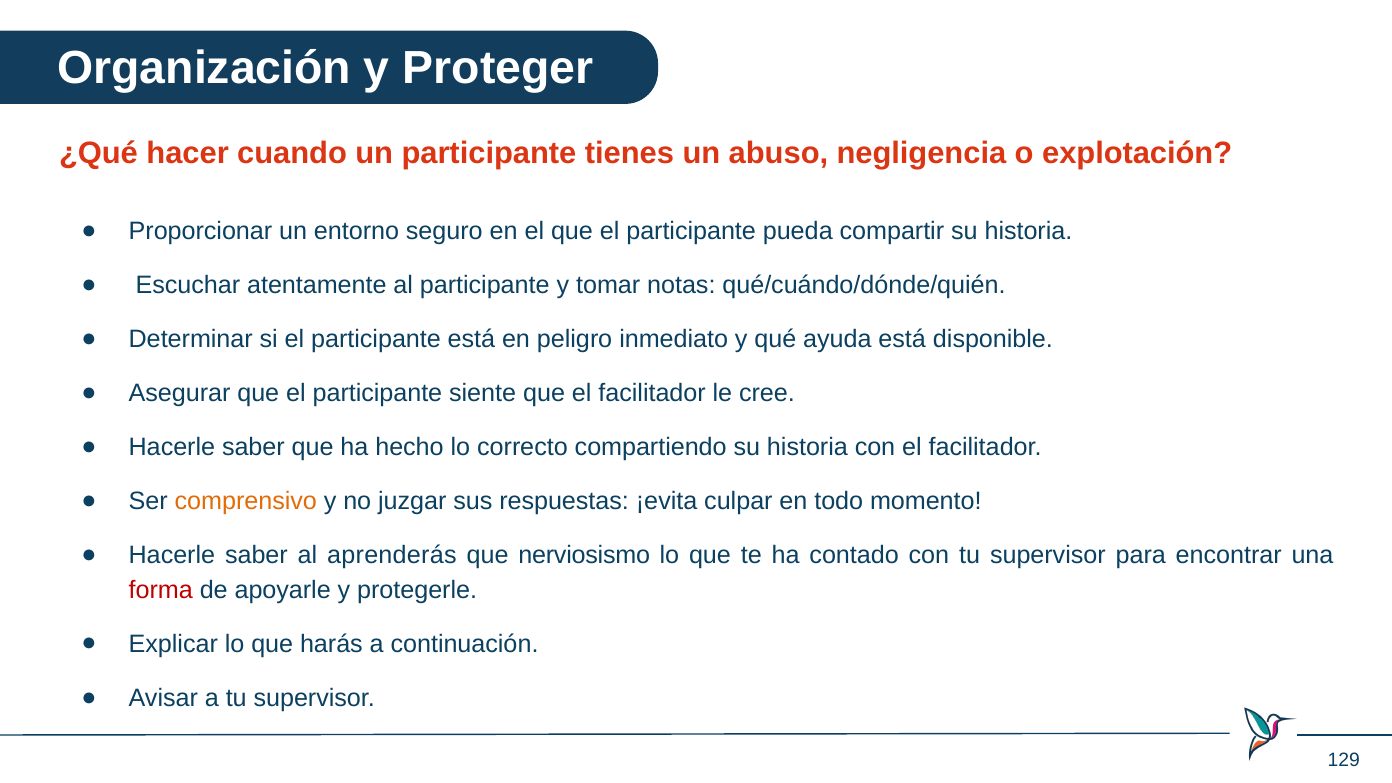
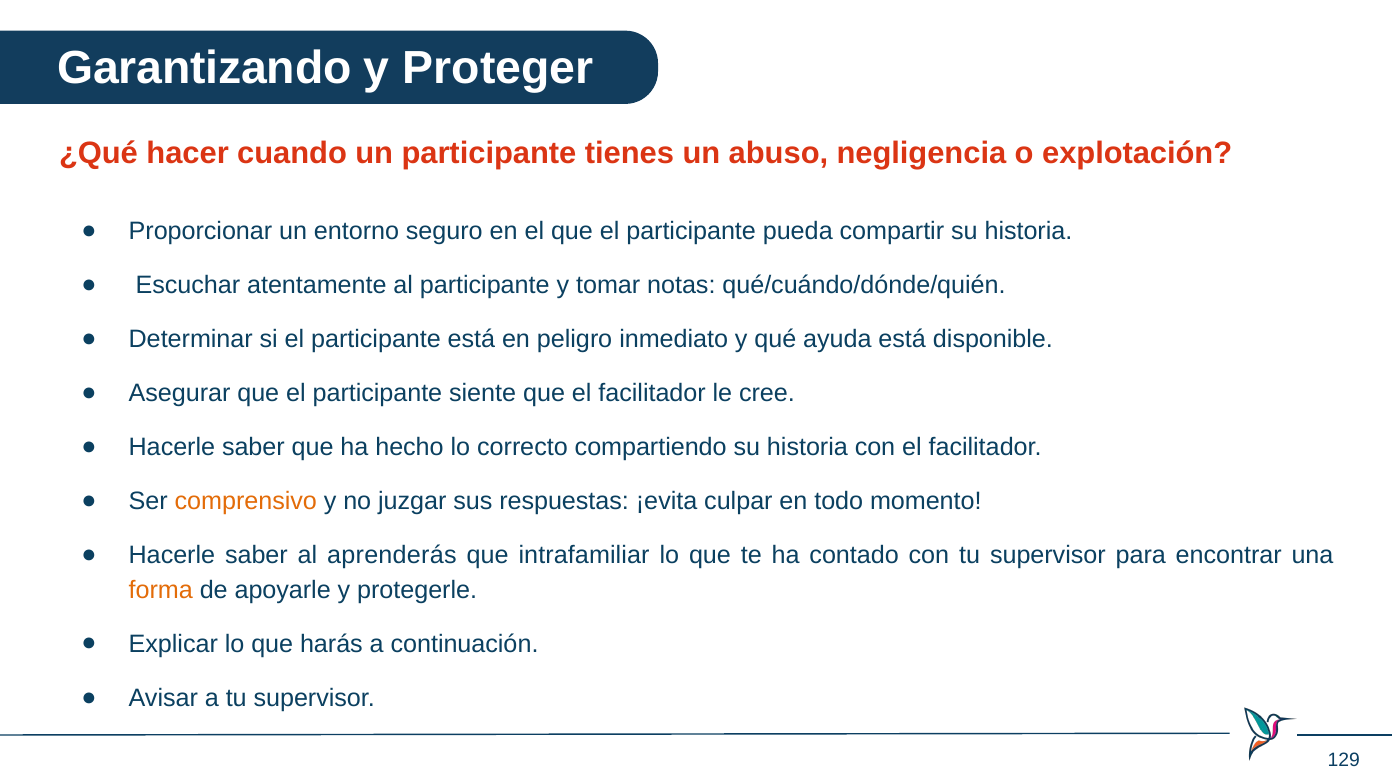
Organización: Organización -> Garantizando
nerviosismo: nerviosismo -> intrafamiliar
forma colour: red -> orange
